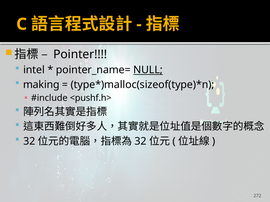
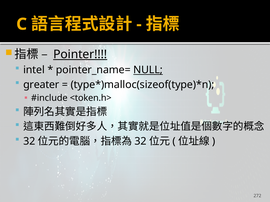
Pointer underline: none -> present
making: making -> greater
<pushf.h>: <pushf.h> -> <token.h>
